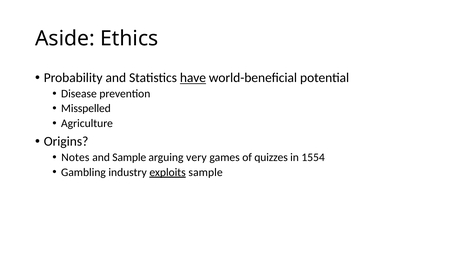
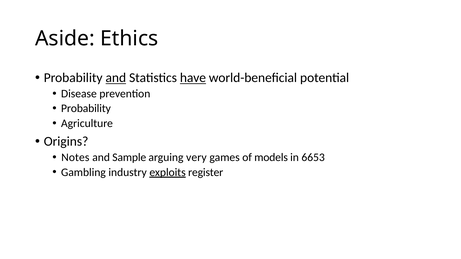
and at (116, 78) underline: none -> present
Misspelled at (86, 109): Misspelled -> Probability
quizzes: quizzes -> models
1554: 1554 -> 6653
exploits sample: sample -> register
